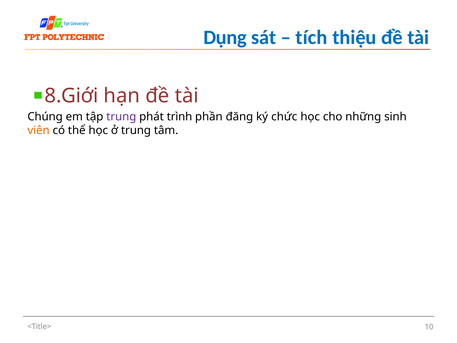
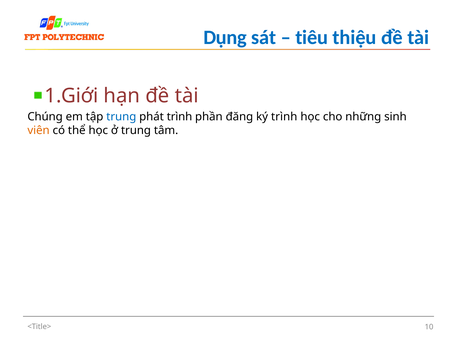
tích: tích -> tiêu
8.Giới: 8.Giới -> 1.Giới
trung at (121, 117) colour: purple -> blue
ký chức: chức -> trình
